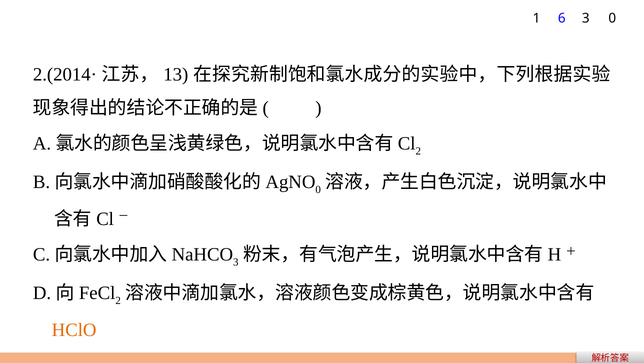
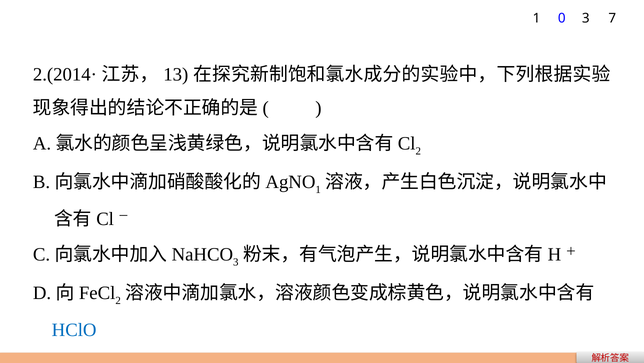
6: 6 -> 0
3 0: 0 -> 7
0 at (318, 189): 0 -> 1
HClO colour: orange -> blue
